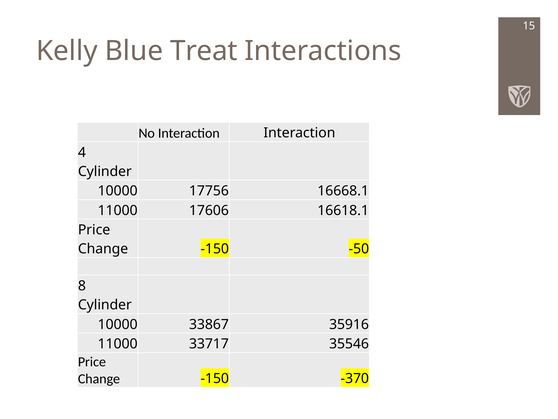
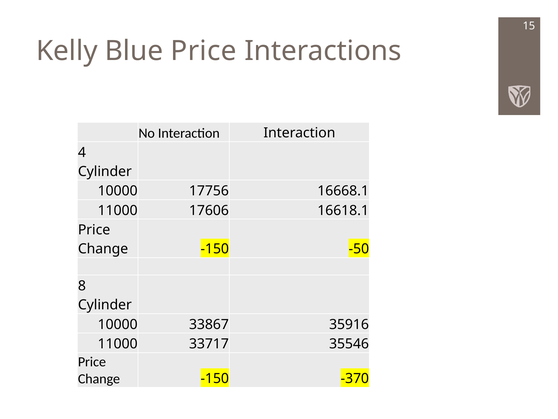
Blue Treat: Treat -> Price
